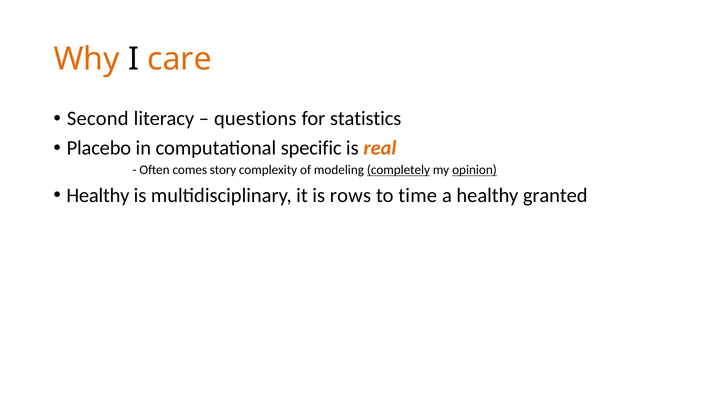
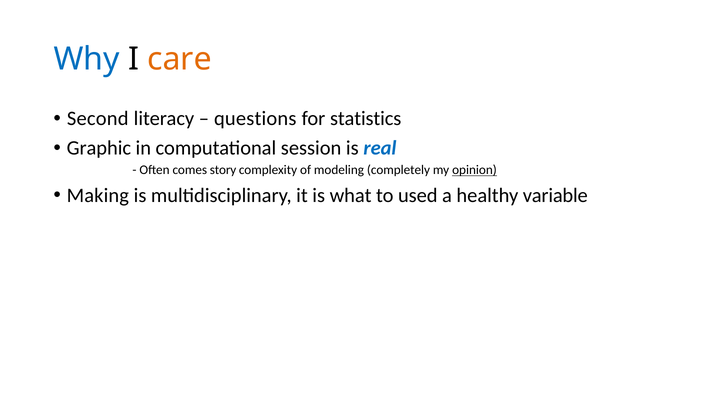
Why colour: orange -> blue
Placebo: Placebo -> Graphic
specific: specific -> session
real colour: orange -> blue
completely underline: present -> none
Healthy at (98, 195): Healthy -> Making
rows: rows -> what
time: time -> used
granted: granted -> variable
